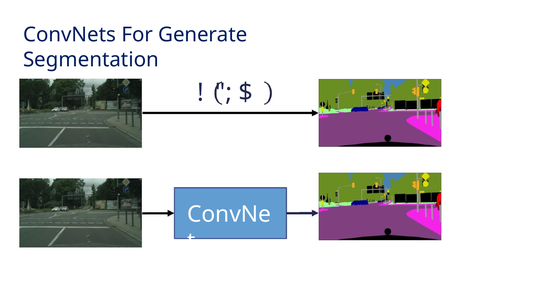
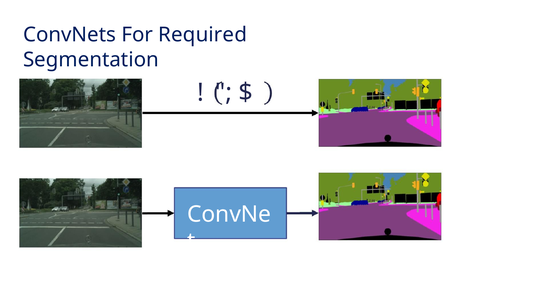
Generate: Generate -> Required
